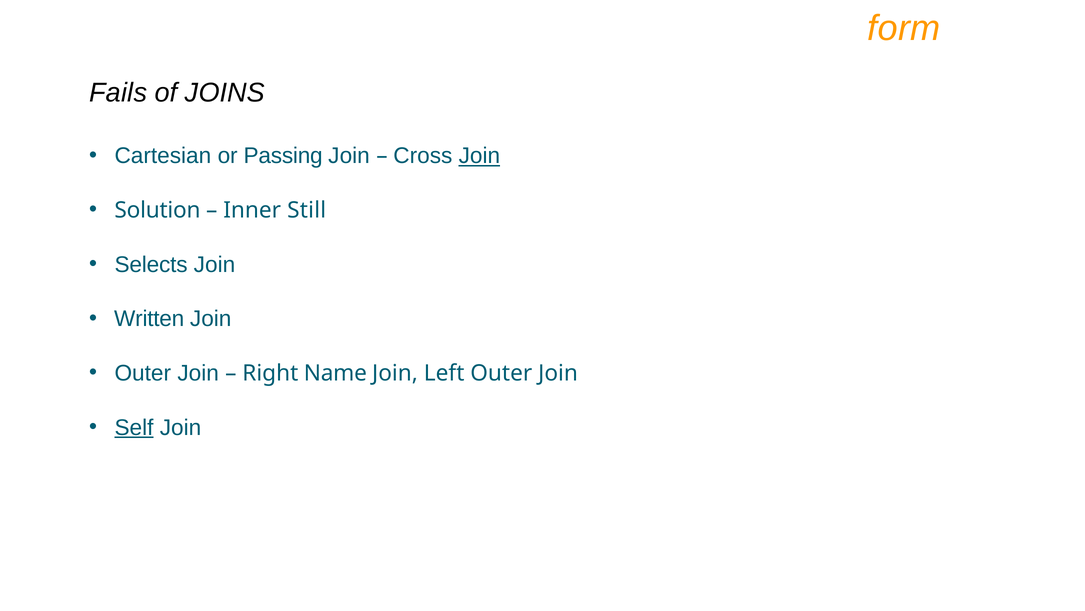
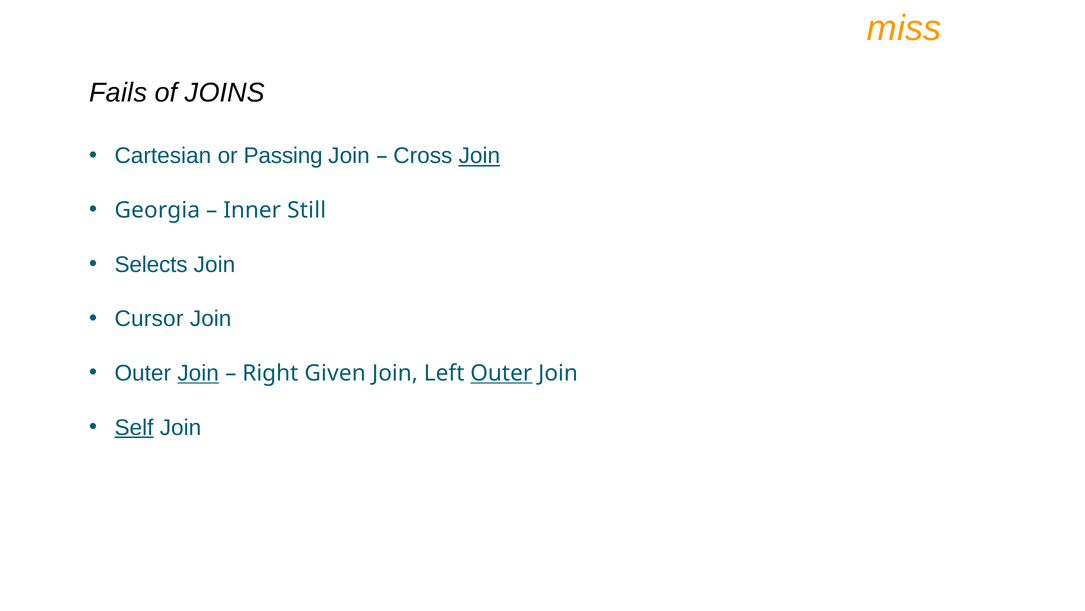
form: form -> miss
Solution: Solution -> Georgia
Written: Written -> Cursor
Join at (198, 373) underline: none -> present
Name: Name -> Given
Outer at (501, 373) underline: none -> present
